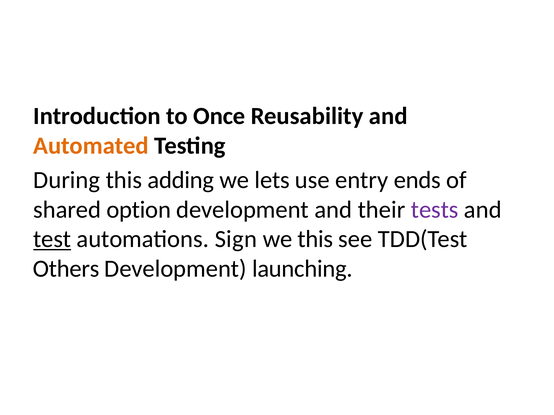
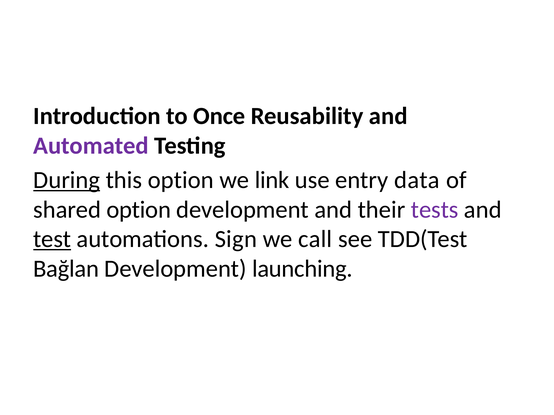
Automated colour: orange -> purple
During underline: none -> present
this adding: adding -> option
lets: lets -> link
ends: ends -> data
we this: this -> call
Others: Others -> Bağlan
